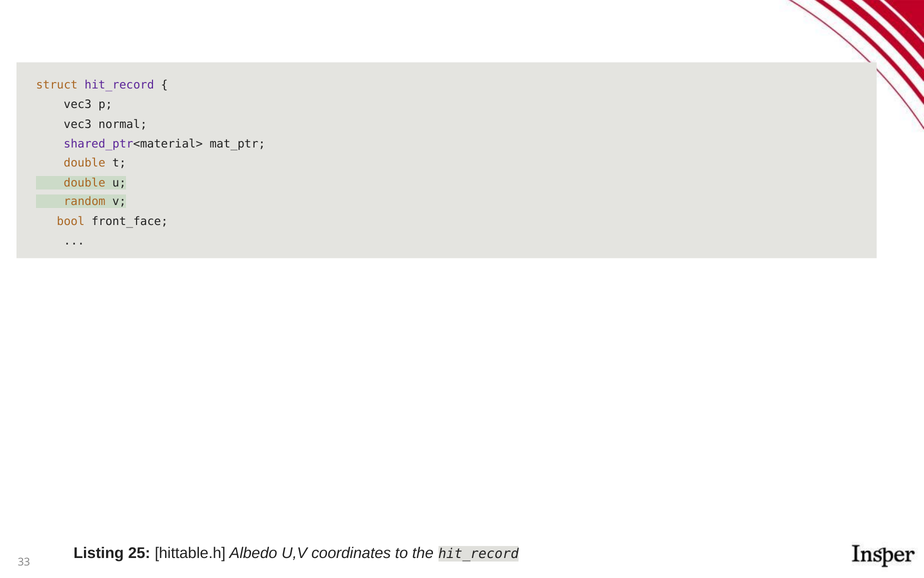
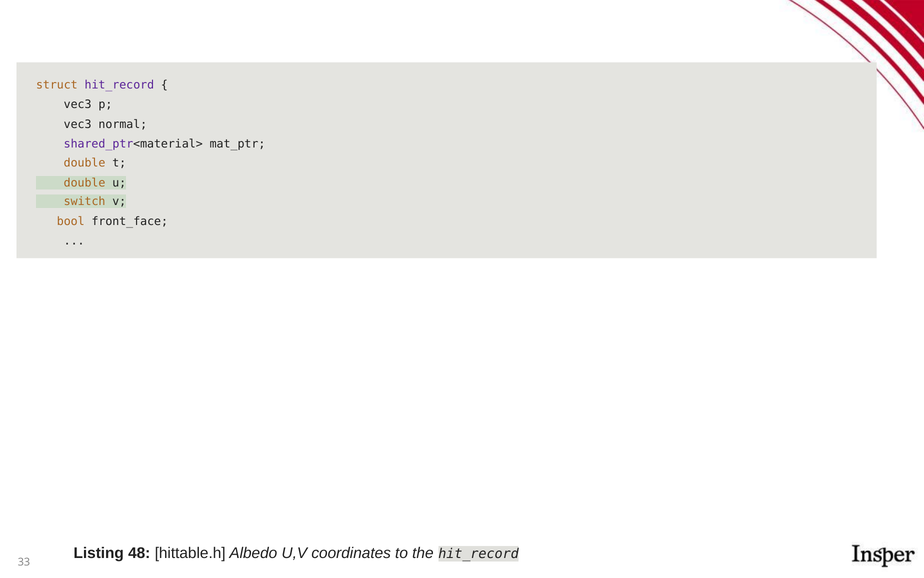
random: random -> switch
25: 25 -> 48
